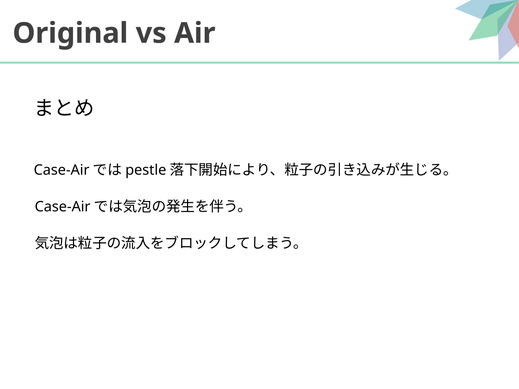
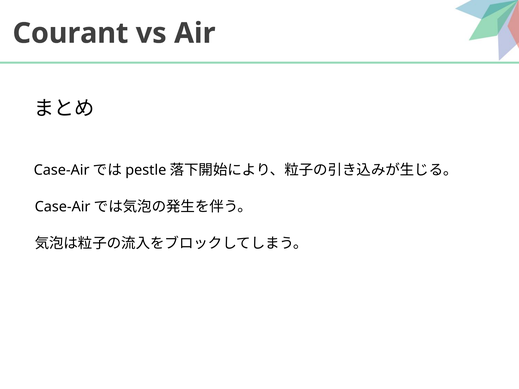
Original: Original -> Courant
